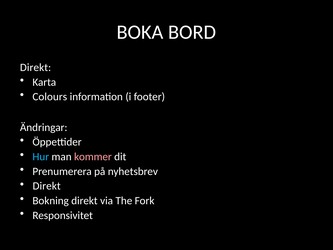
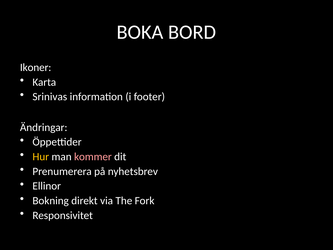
Direkt at (36, 67): Direkt -> Ikoner
Colours: Colours -> Srinivas
Hur colour: light blue -> yellow
Direkt at (47, 186): Direkt -> Ellinor
